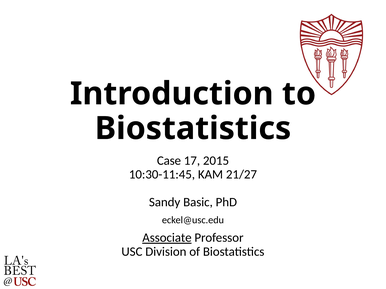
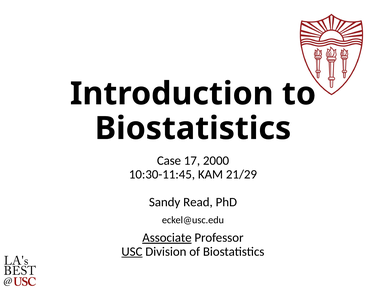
2015: 2015 -> 2000
21/27: 21/27 -> 21/29
Basic: Basic -> Read
USC underline: none -> present
